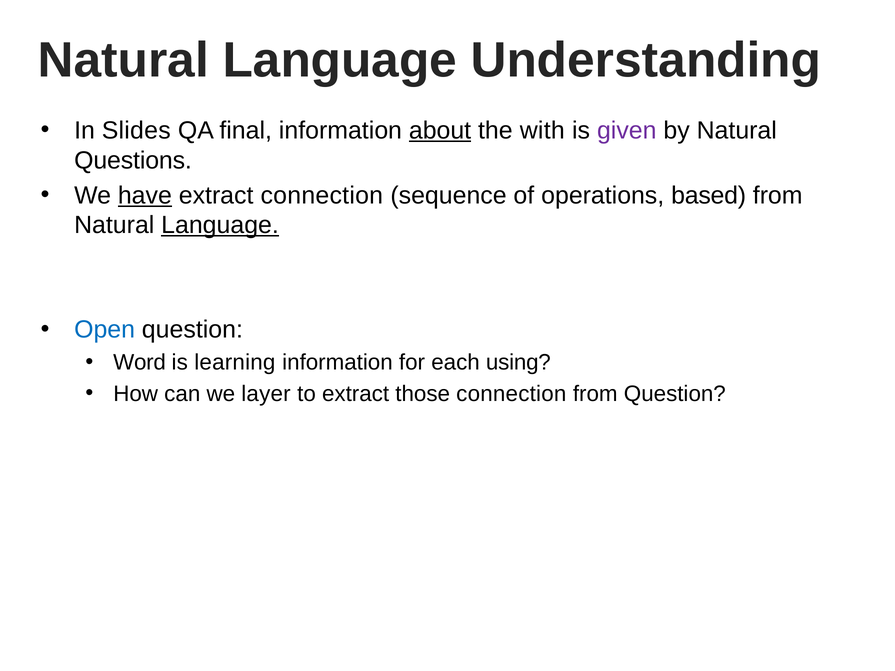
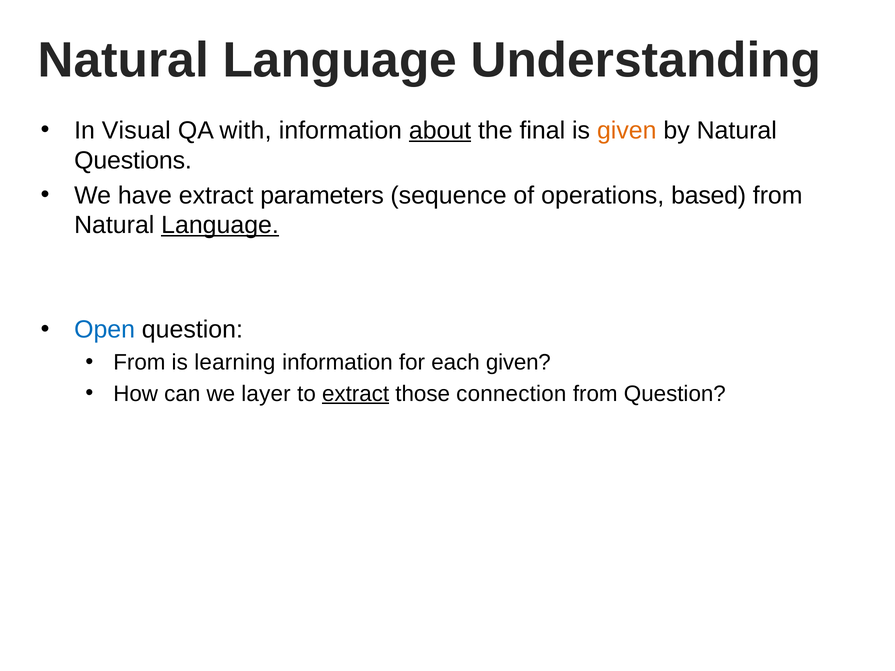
Slides: Slides -> Visual
final: final -> with
with: with -> final
given at (627, 131) colour: purple -> orange
have underline: present -> none
extract connection: connection -> parameters
Word at (140, 362): Word -> From
each using: using -> given
extract at (356, 394) underline: none -> present
